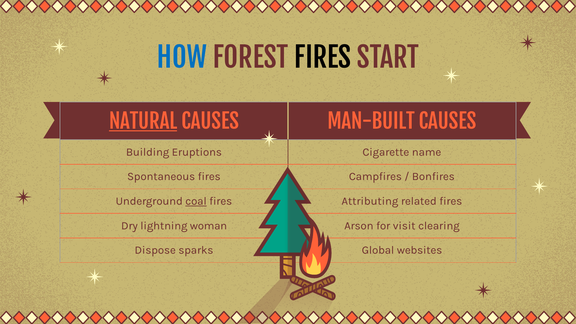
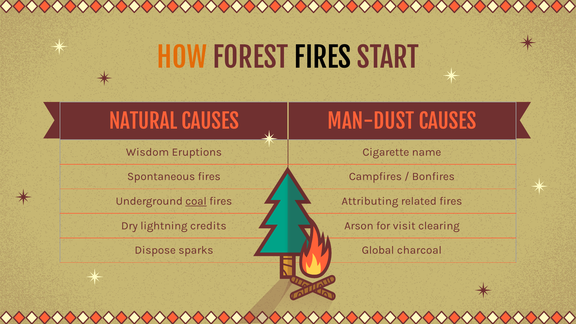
HOW colour: blue -> orange
NATURAL underline: present -> none
MAN-BUILT: MAN-BUILT -> MAN-DUST
Building: Building -> Wisdom
woman: woman -> credits
websites: websites -> charcoal
